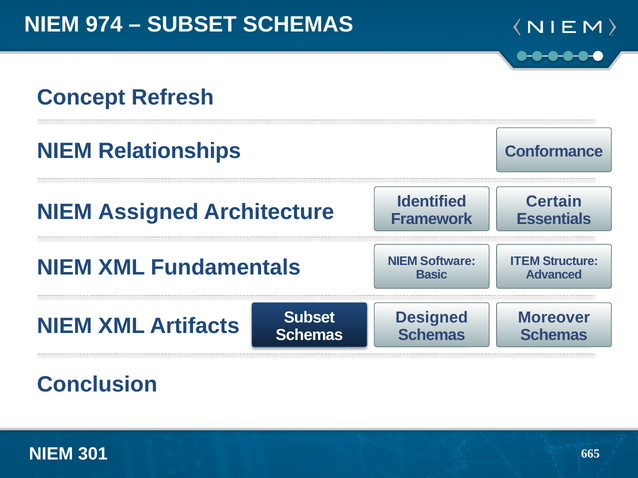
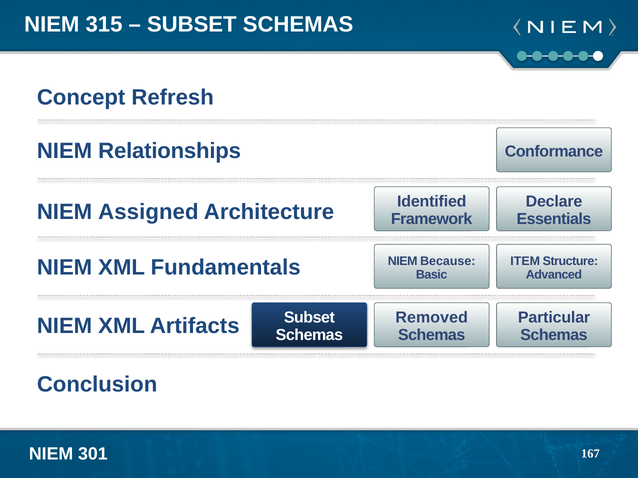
974: 974 -> 315
Certain: Certain -> Declare
Software: Software -> Because
Designed: Designed -> Removed
Moreover: Moreover -> Particular
665: 665 -> 167
